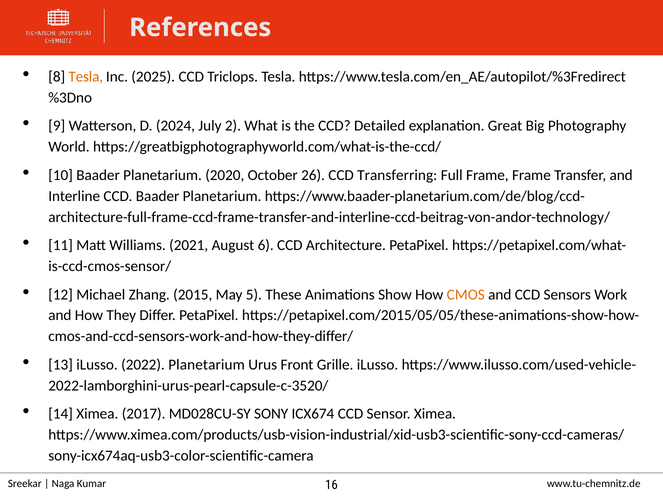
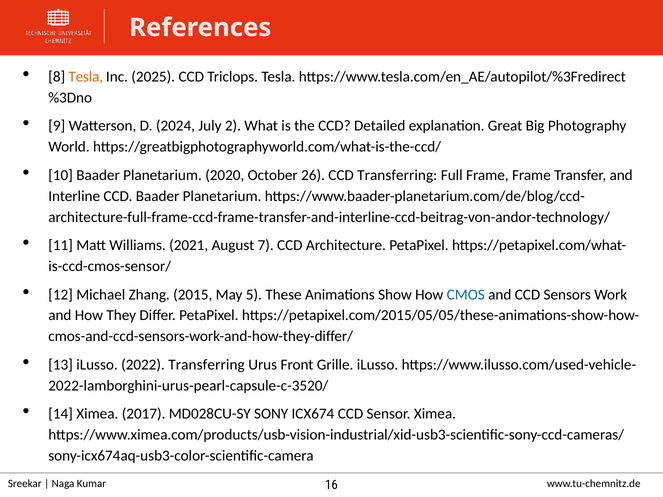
6: 6 -> 7
CMOS colour: orange -> blue
2022 Planetarium: Planetarium -> Transferring
